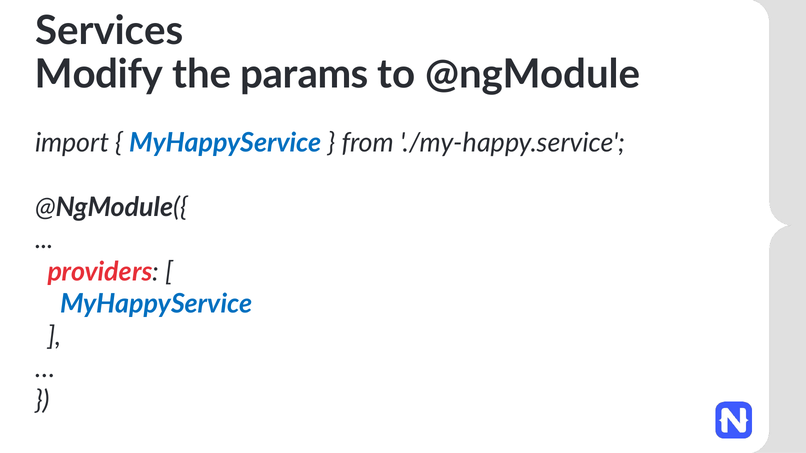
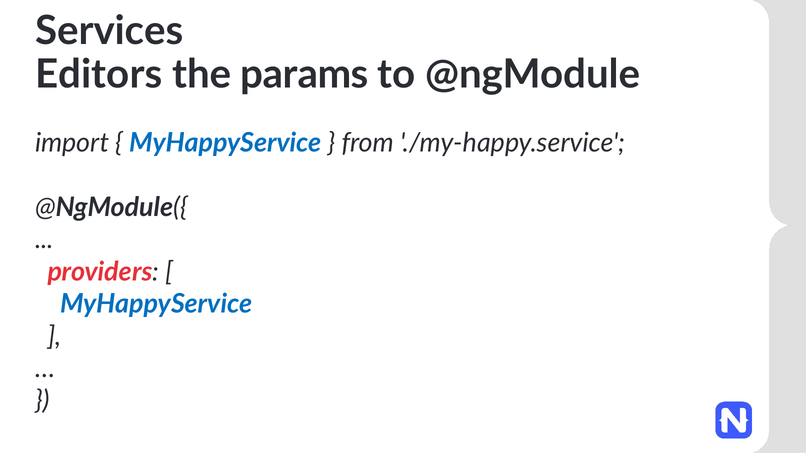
Modify: Modify -> Editors
